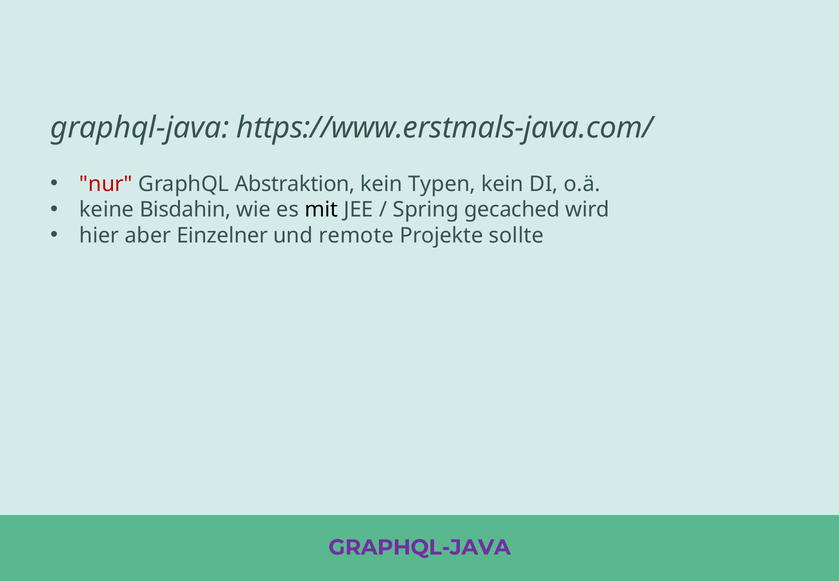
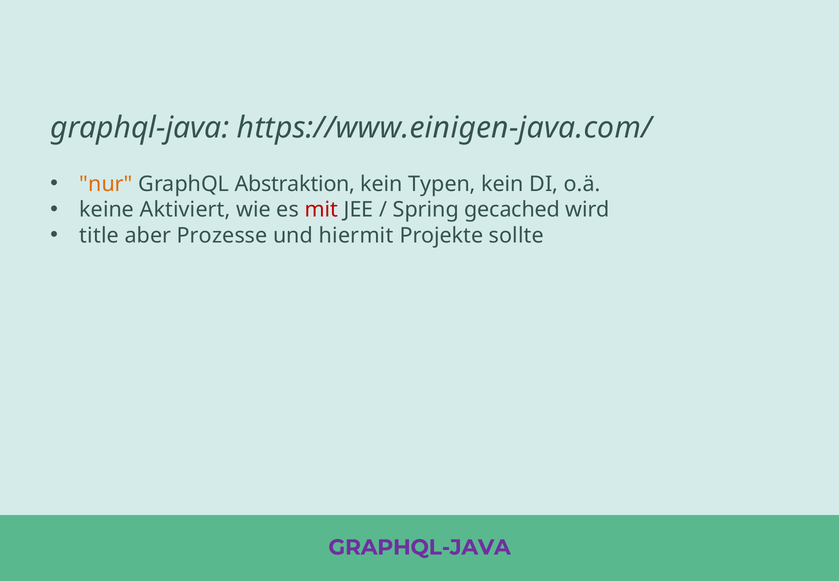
https://www.erstmals-java.com/: https://www.erstmals-java.com/ -> https://www.einigen-java.com/
nur colour: red -> orange
Bisdahin: Bisdahin -> Aktiviert
mit colour: black -> red
hier: hier -> title
Einzelner: Einzelner -> Prozesse
remote: remote -> hiermit
